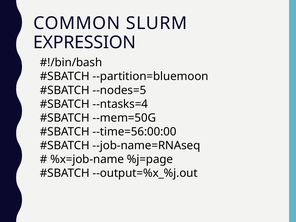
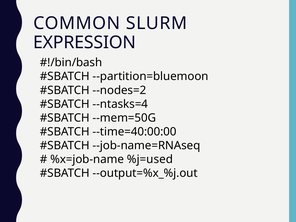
--nodes=5: --nodes=5 -> --nodes=2
--time=56:00:00: --time=56:00:00 -> --time=40:00:00
%j=page: %j=page -> %j=used
